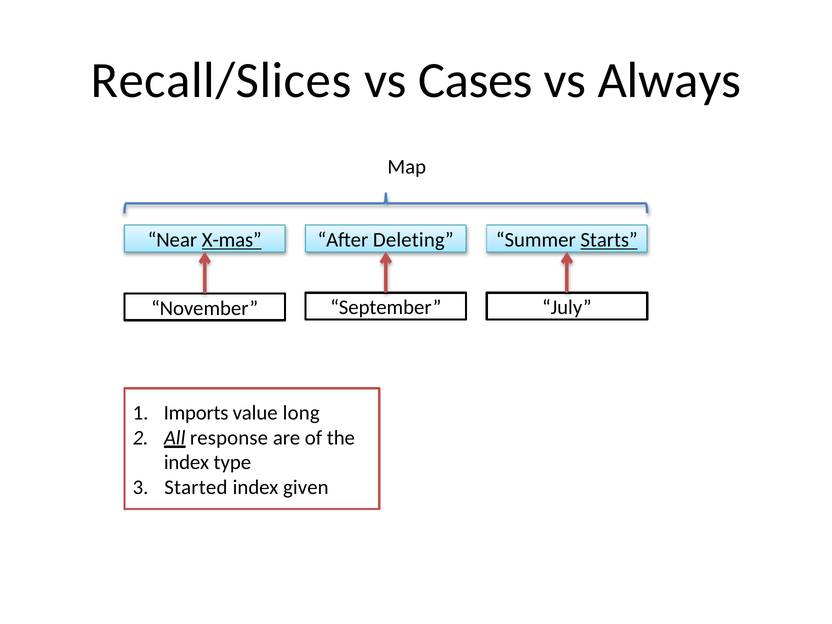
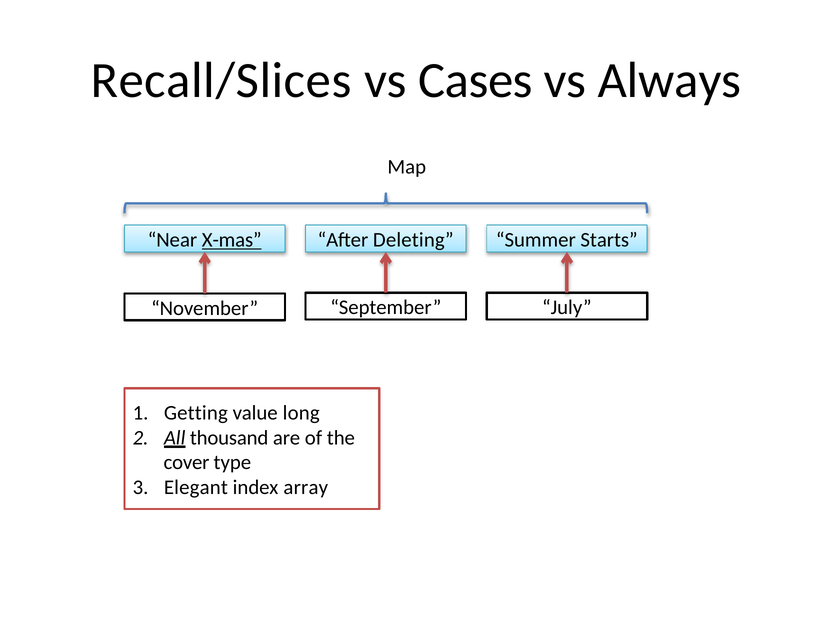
Starts underline: present -> none
Imports: Imports -> Getting
response: response -> thousand
index at (186, 463): index -> cover
Started: Started -> Elegant
given: given -> array
